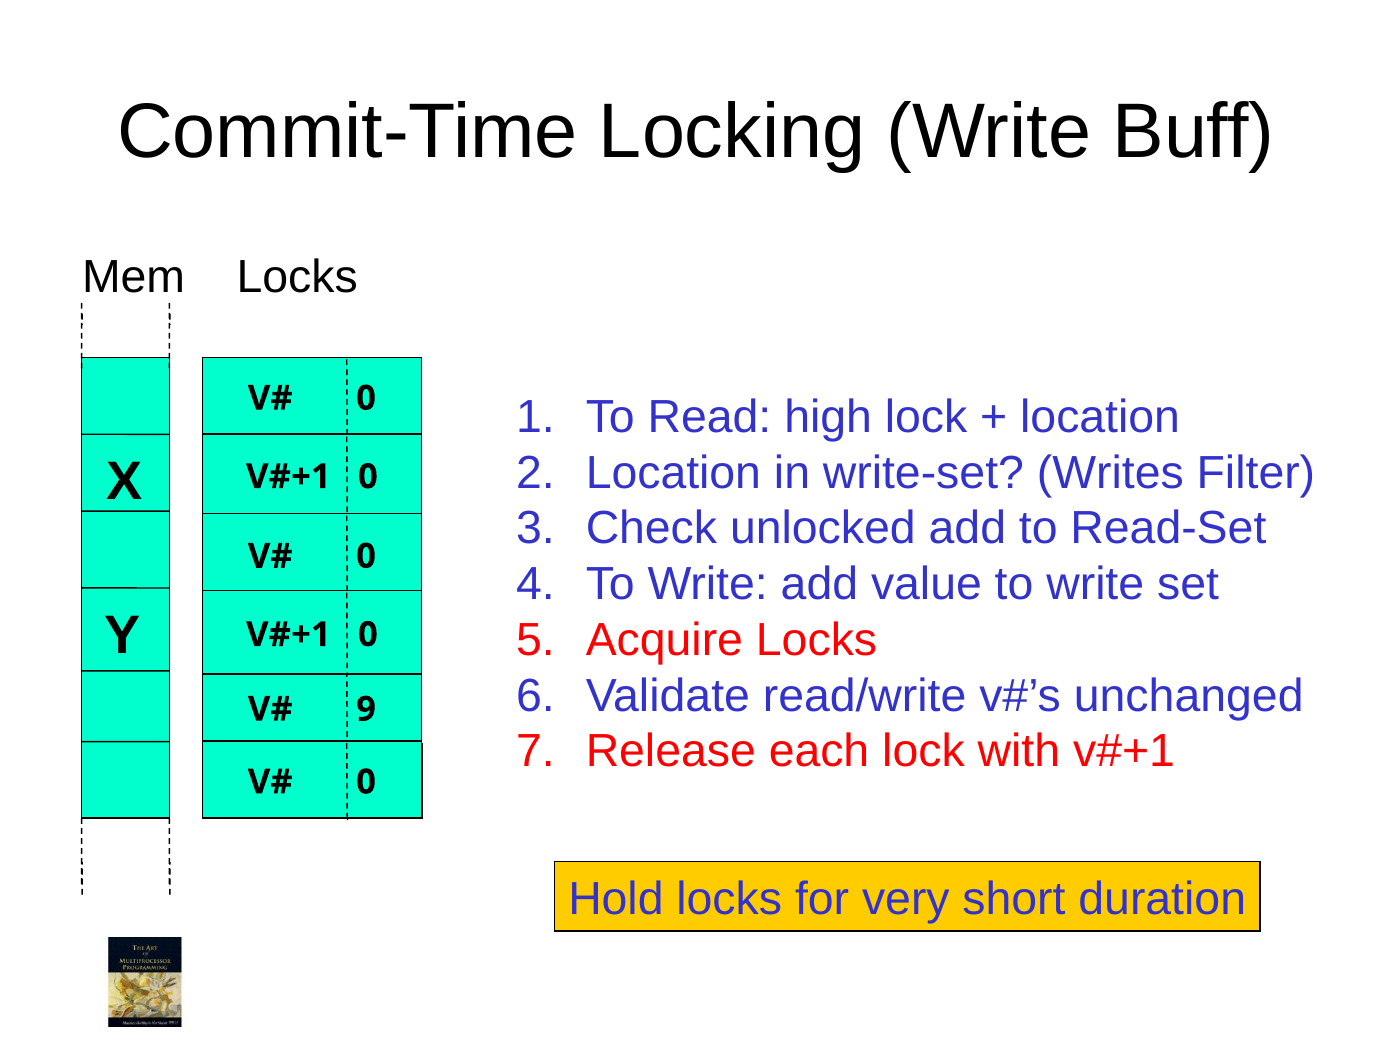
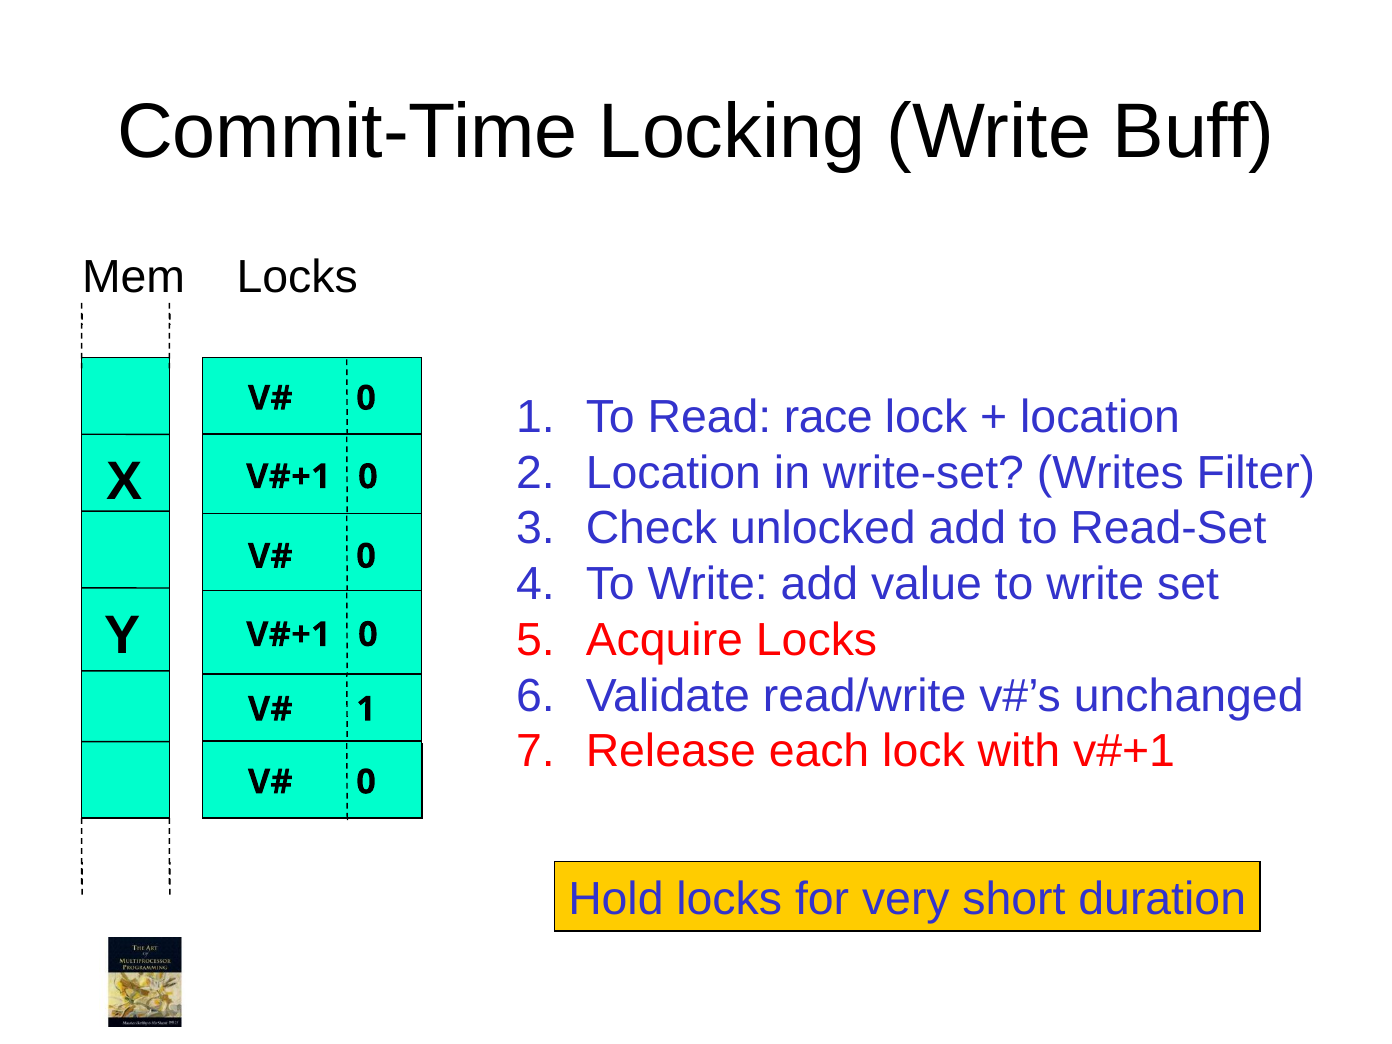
high: high -> race
9 at (366, 709): 9 -> 1
